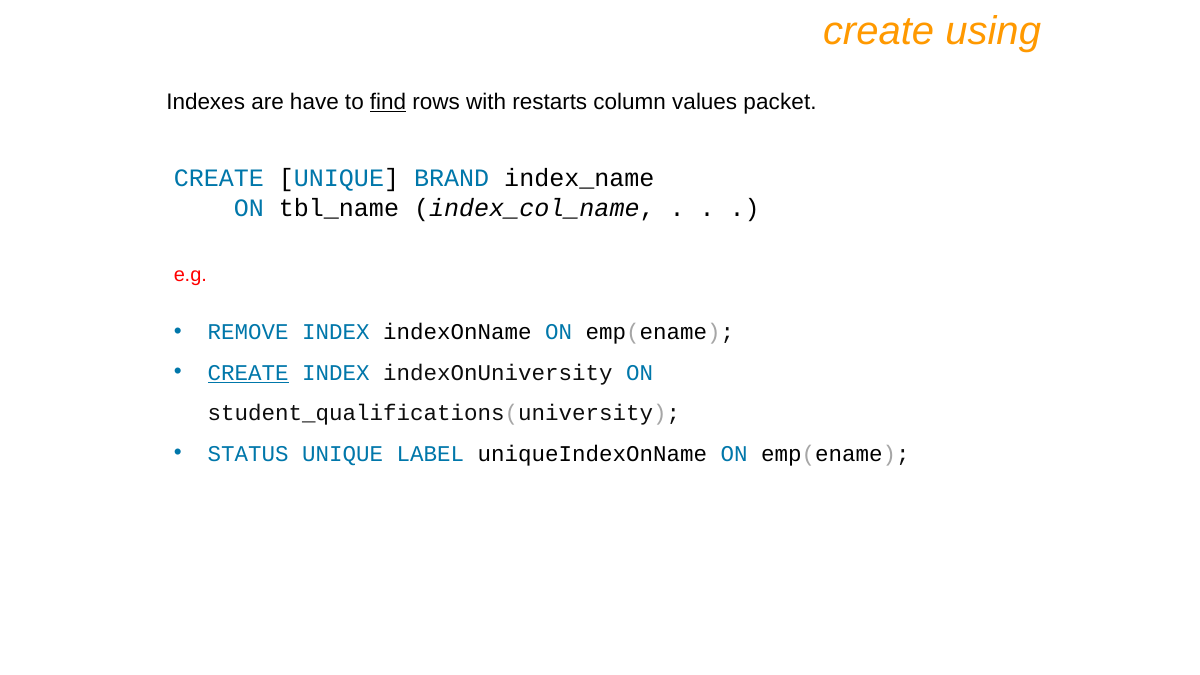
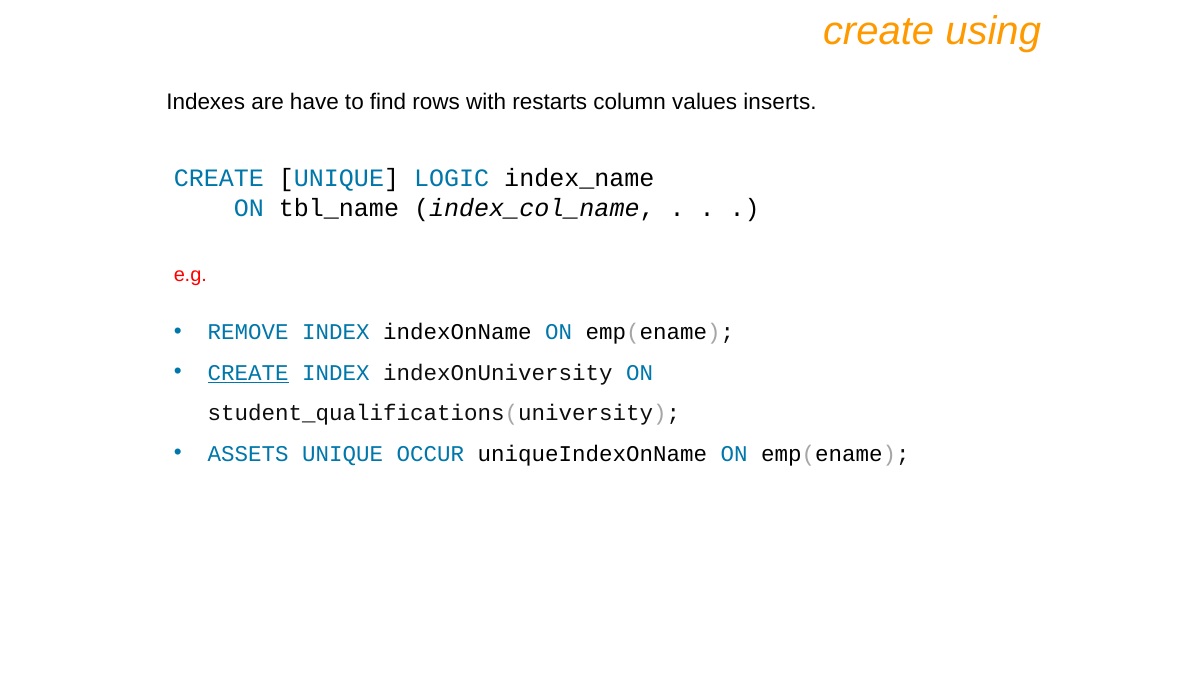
find underline: present -> none
packet: packet -> inserts
BRAND: BRAND -> LOGIC
STATUS: STATUS -> ASSETS
LABEL: LABEL -> OCCUR
